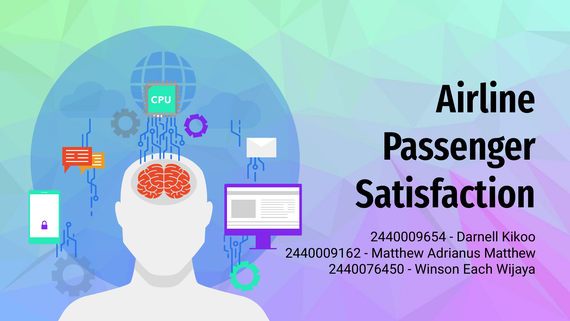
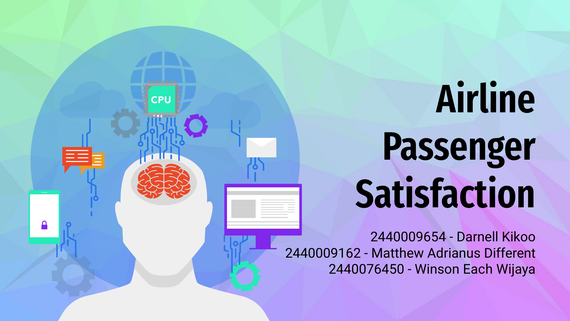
Adrianus Matthew: Matthew -> Different
